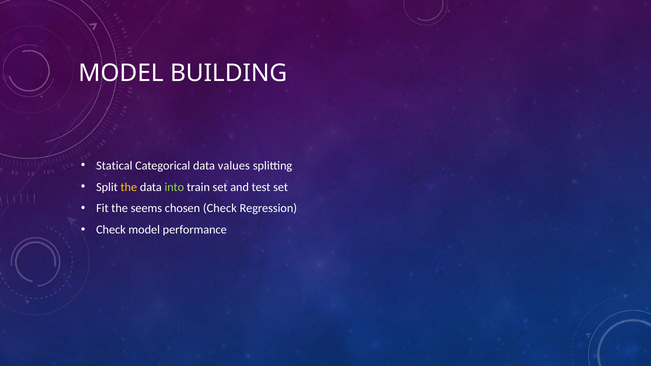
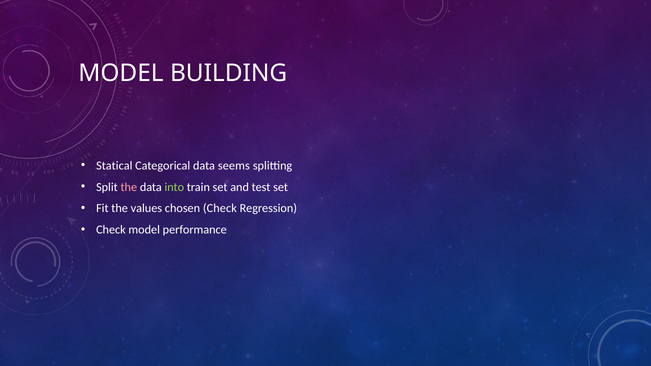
values: values -> seems
the at (129, 187) colour: yellow -> pink
seems: seems -> values
